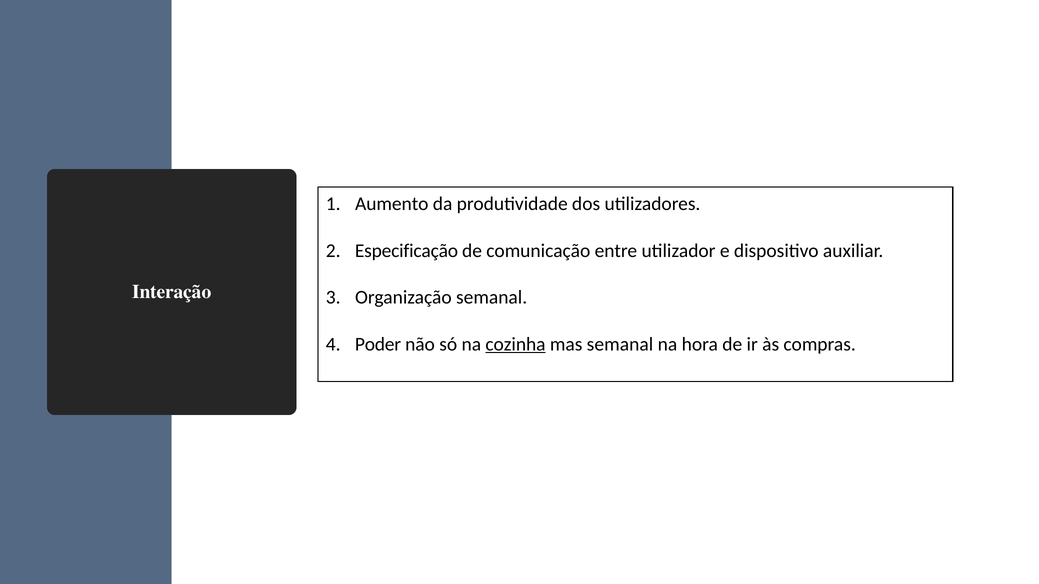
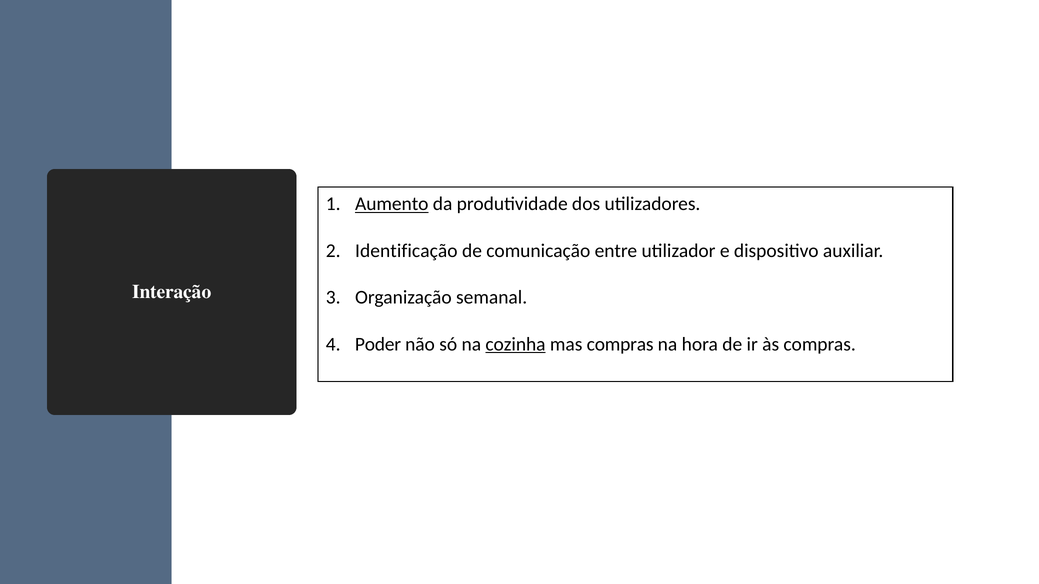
Aumento underline: none -> present
Especificação: Especificação -> Identificação
mas semanal: semanal -> compras
